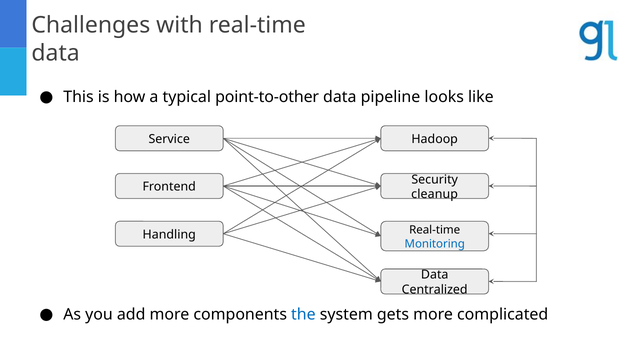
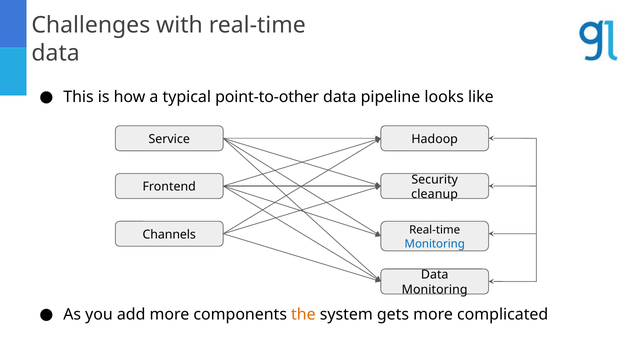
Handling: Handling -> Channels
Centralized at (435, 290): Centralized -> Monitoring
the colour: blue -> orange
